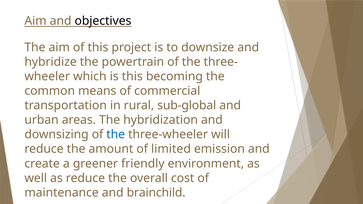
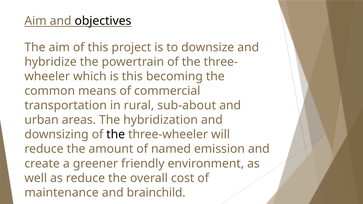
sub-global: sub-global -> sub-about
the at (116, 135) colour: blue -> black
limited: limited -> named
